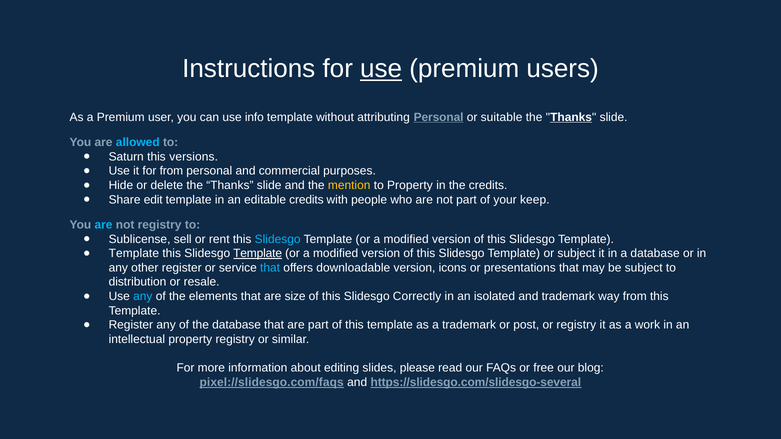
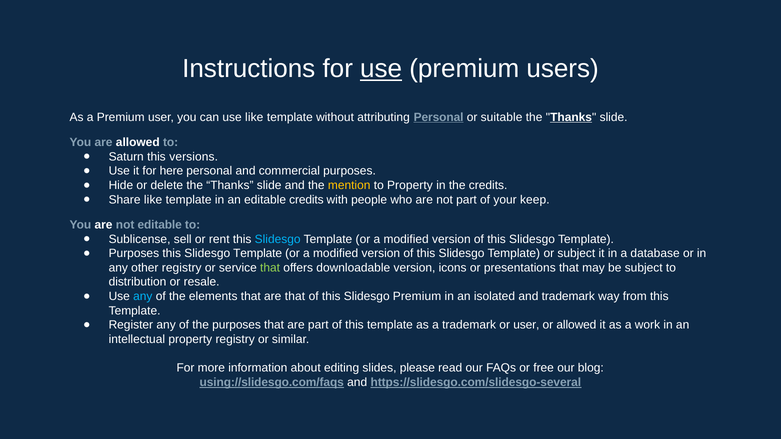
use info: info -> like
allowed at (138, 142) colour: light blue -> white
for from: from -> here
Share edit: edit -> like
are at (104, 225) colour: light blue -> white
not registry: registry -> editable
Template at (134, 254): Template -> Purposes
Template at (258, 254) underline: present -> none
other register: register -> registry
that at (270, 268) colour: light blue -> light green
are size: size -> that
Slidesgo Correctly: Correctly -> Premium
the database: database -> purposes
or post: post -> user
or registry: registry -> allowed
pixel://slidesgo.com/faqs: pixel://slidesgo.com/faqs -> using://slidesgo.com/faqs
